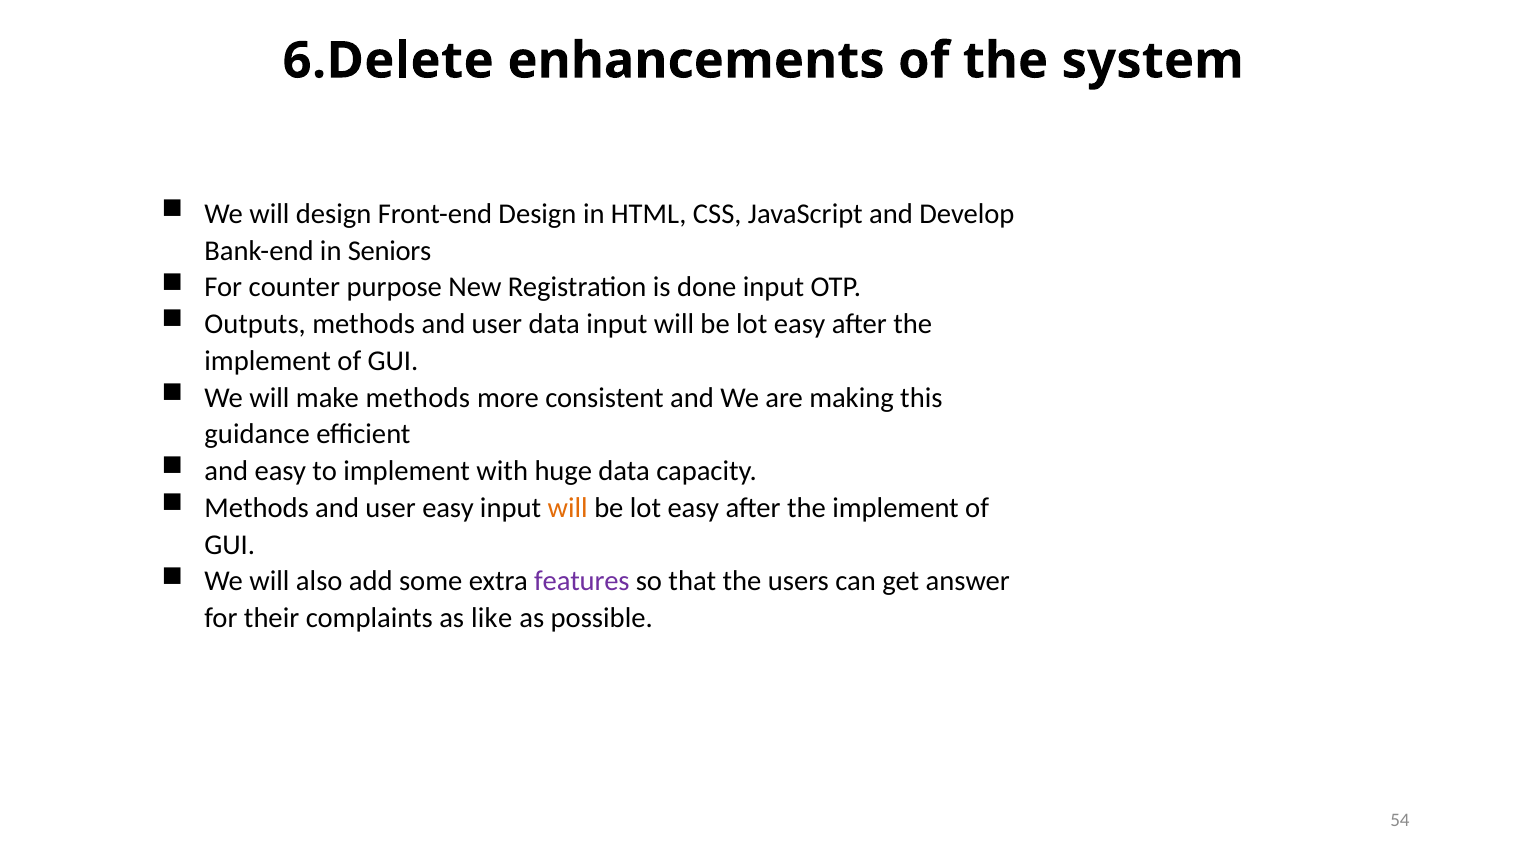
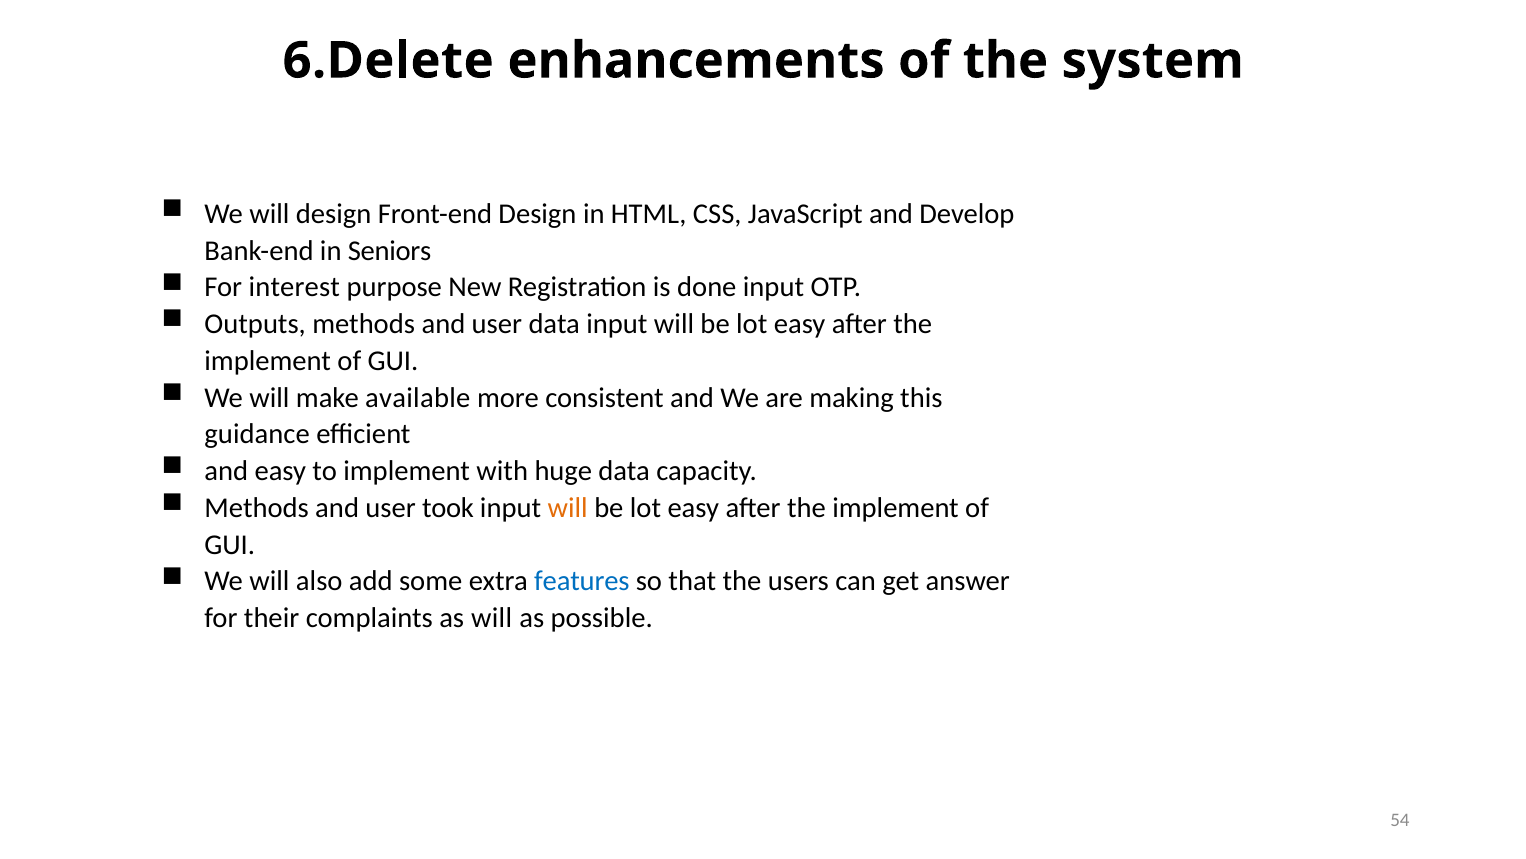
counter: counter -> interest
make methods: methods -> available
user easy: easy -> took
features colour: purple -> blue
as like: like -> will
